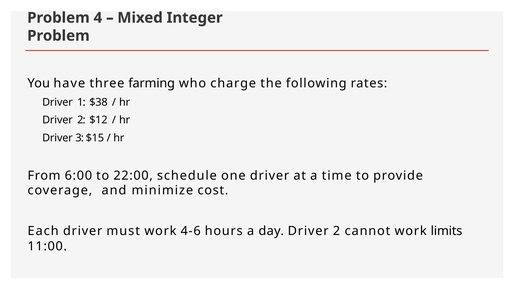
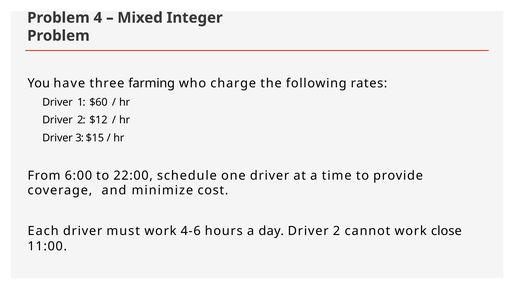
$38: $38 -> $60
limits: limits -> close
